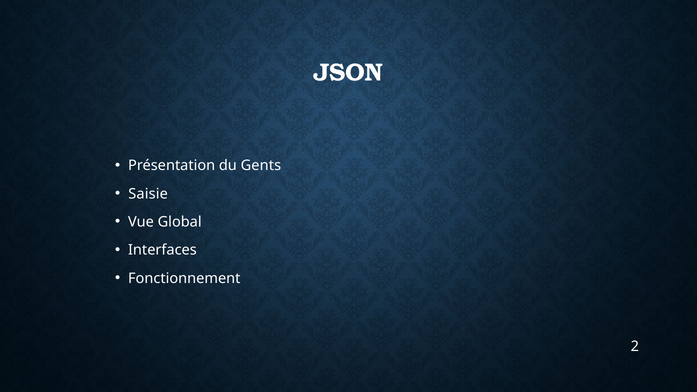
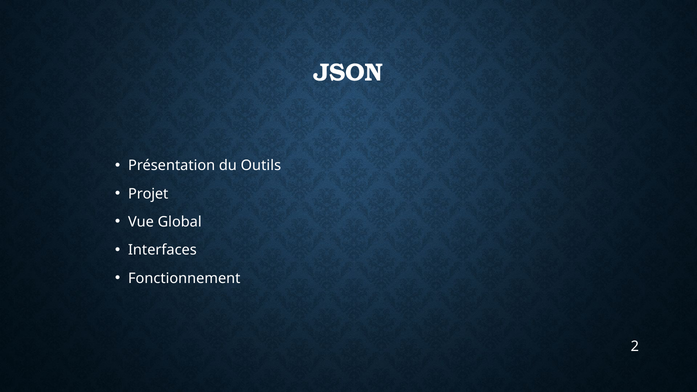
Gents: Gents -> Outils
Saisie: Saisie -> Projet
